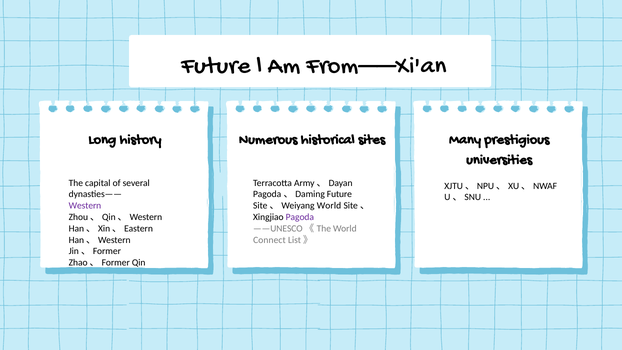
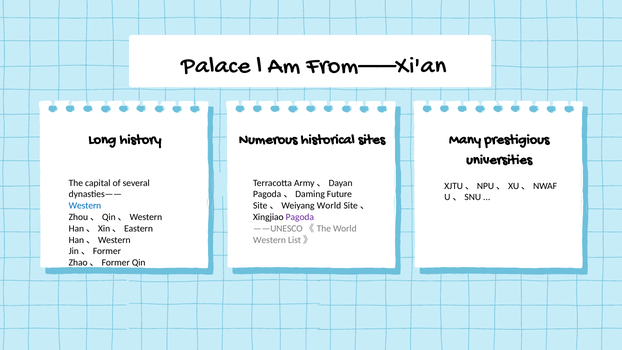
Future at (216, 64): Future -> Palace
Western at (85, 206) colour: purple -> blue
Connect at (269, 240): Connect -> Western
